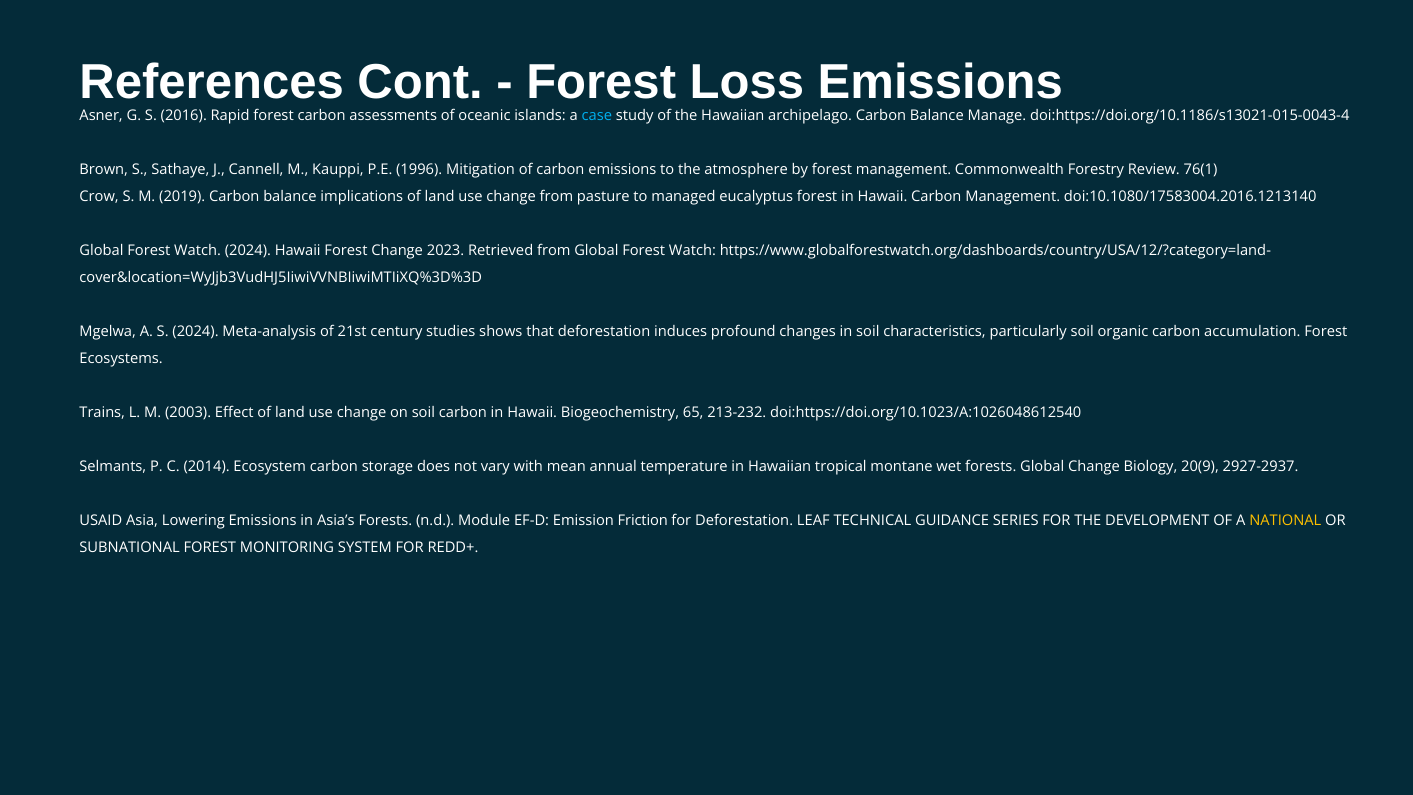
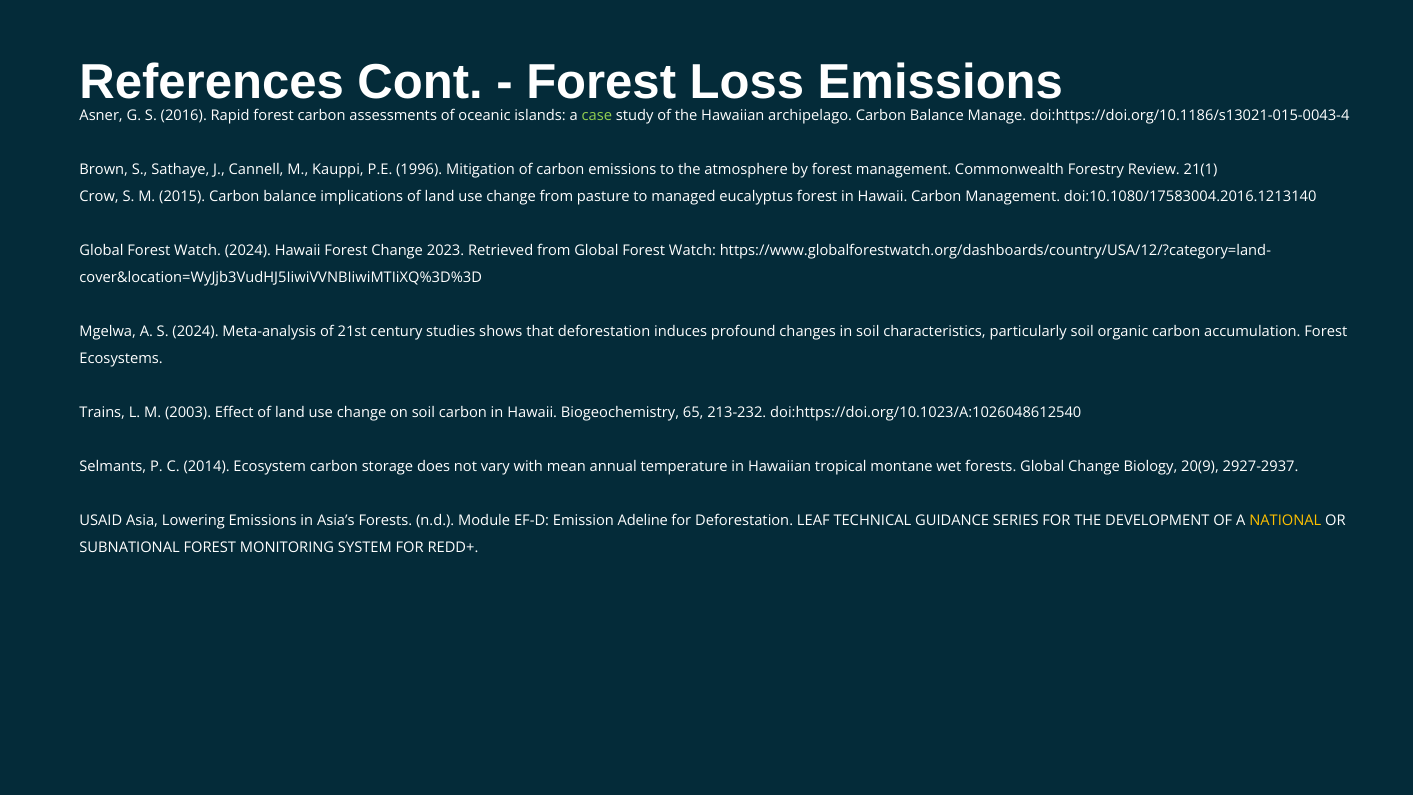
case colour: light blue -> light green
76(1: 76(1 -> 21(1
2019: 2019 -> 2015
Friction: Friction -> Adeline
